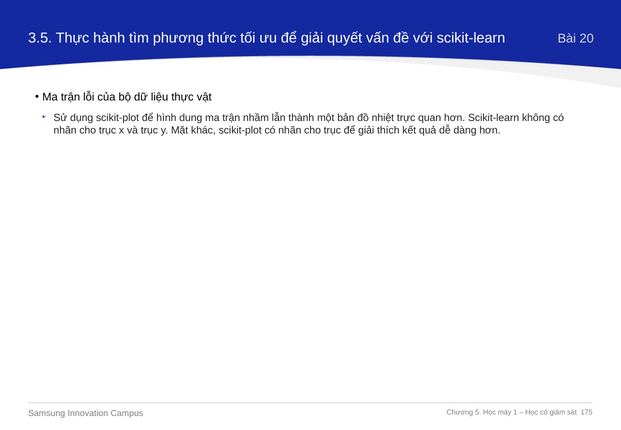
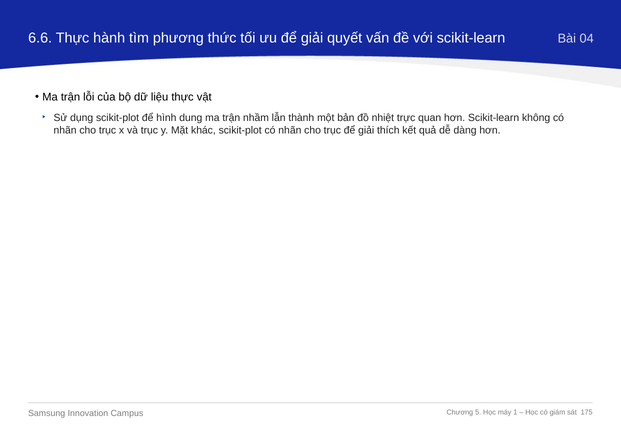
3.5: 3.5 -> 6.6
20: 20 -> 04
